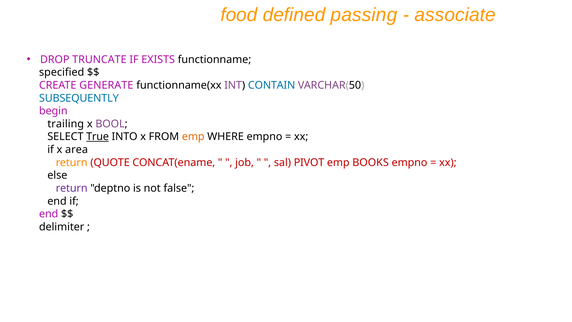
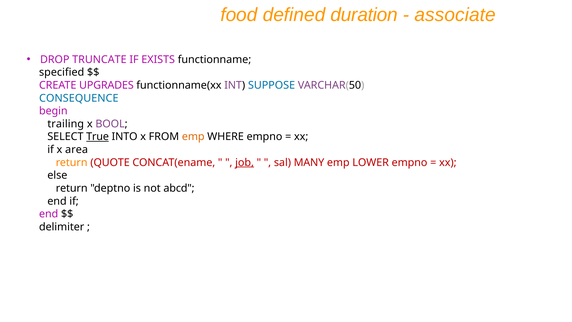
passing: passing -> duration
GENERATE: GENERATE -> UPGRADES
CONTAIN: CONTAIN -> SUPPOSE
SUBSEQUENTLY: SUBSEQUENTLY -> CONSEQUENCE
job underline: none -> present
PIVOT: PIVOT -> MANY
BOOKS: BOOKS -> LOWER
return at (72, 188) colour: purple -> black
false: false -> abcd
